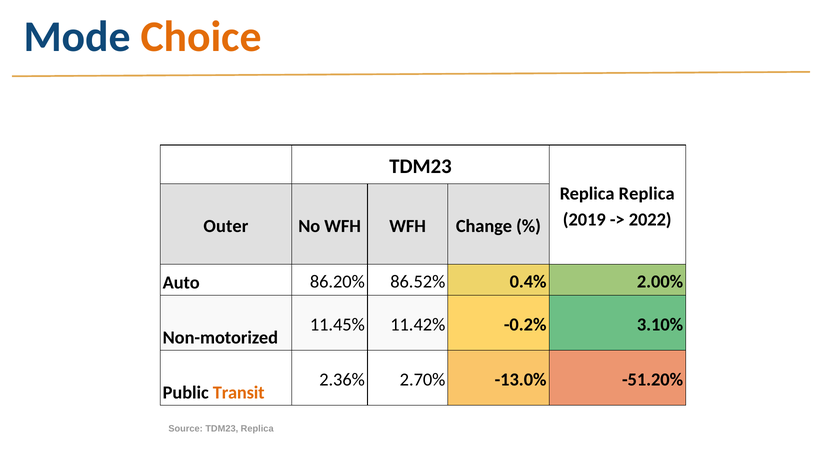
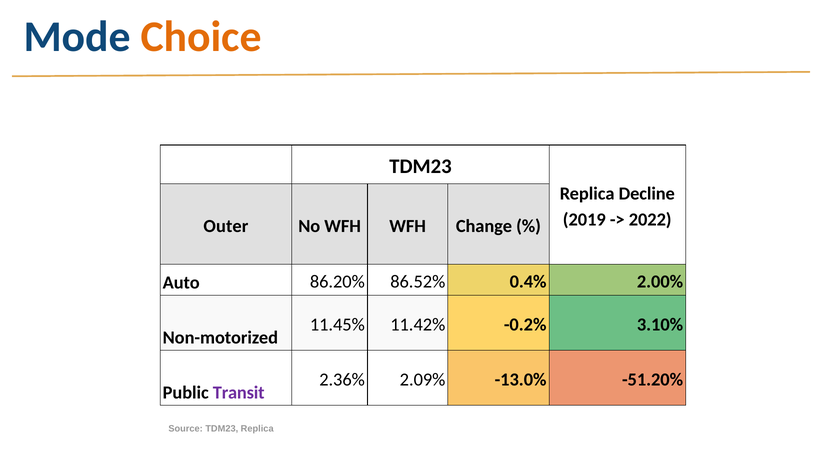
Replica Replica: Replica -> Decline
2.70%: 2.70% -> 2.09%
Transit colour: orange -> purple
